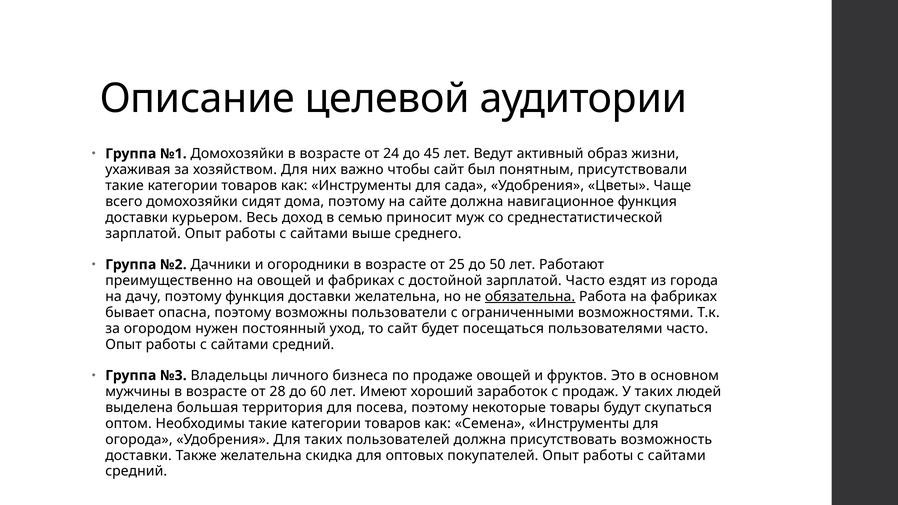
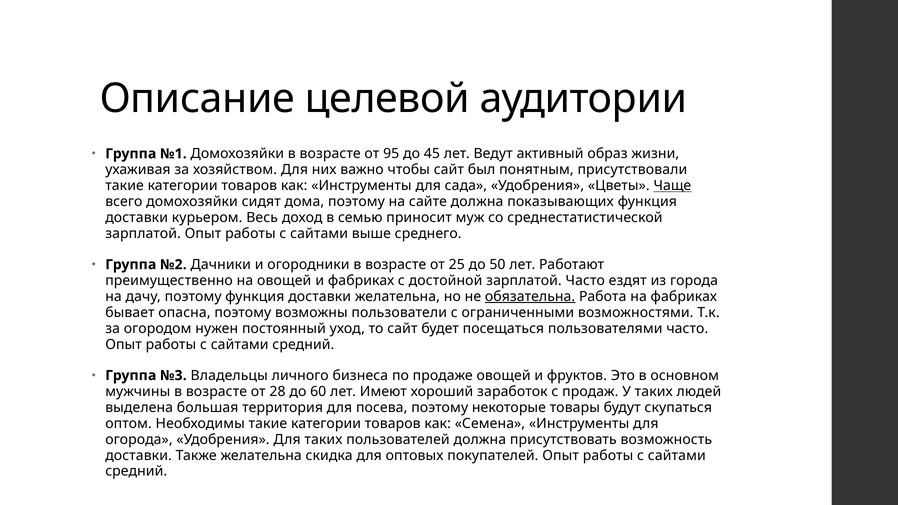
24: 24 -> 95
Чаще underline: none -> present
навигационное: навигационное -> показывающих
